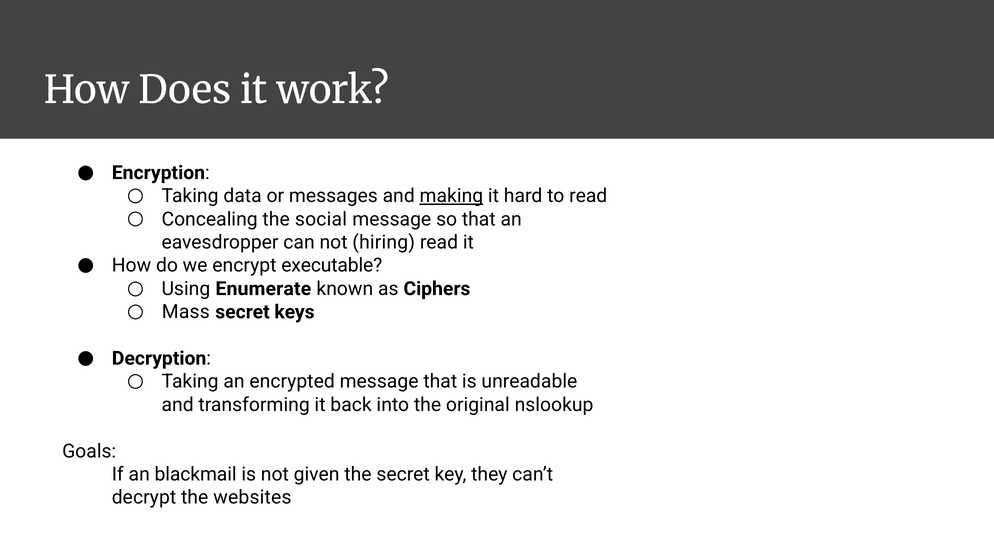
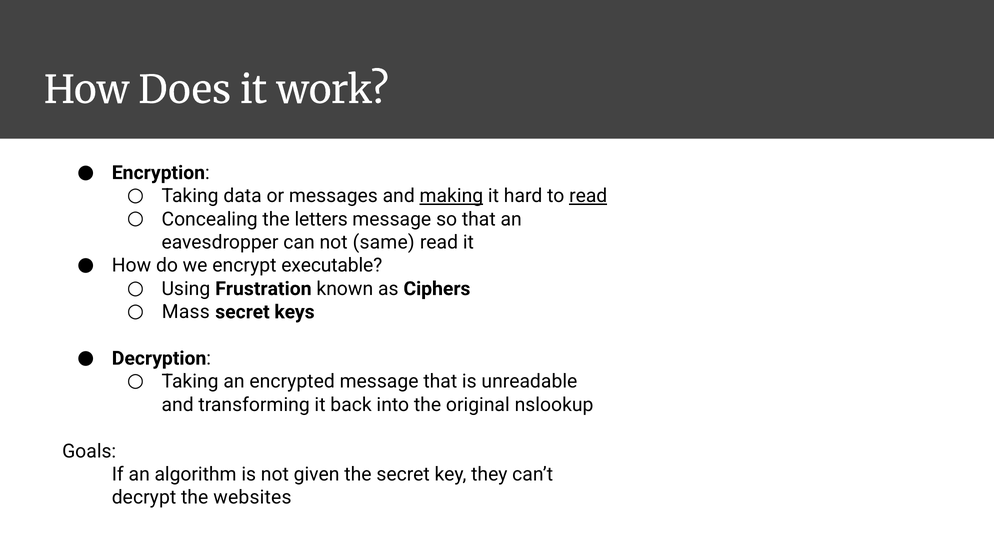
read at (588, 196) underline: none -> present
social: social -> letters
hiring: hiring -> same
Enumerate: Enumerate -> Frustration
blackmail: blackmail -> algorithm
